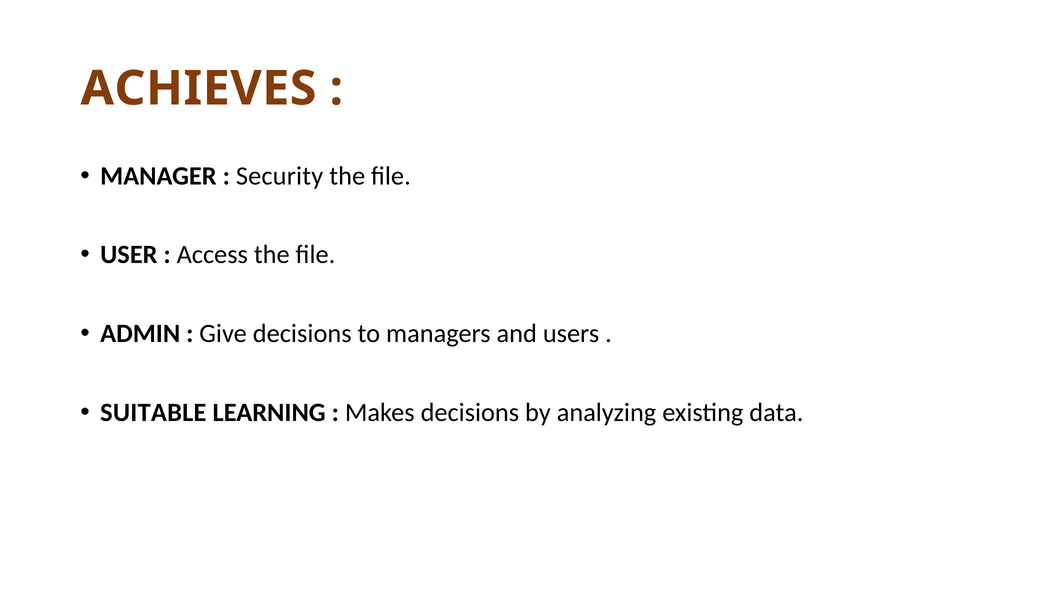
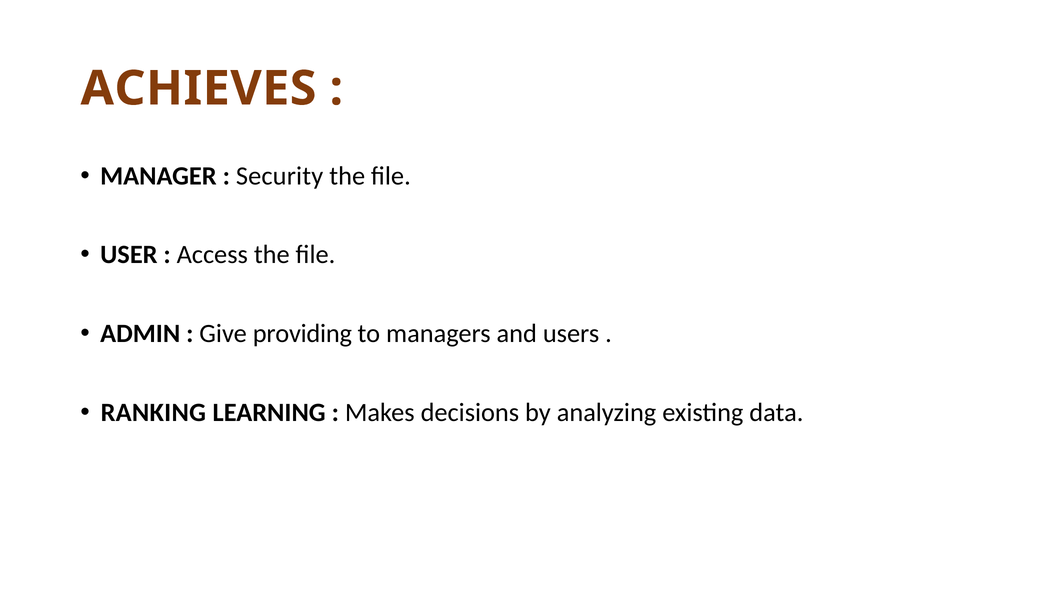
Give decisions: decisions -> providing
SUITABLE: SUITABLE -> RANKING
